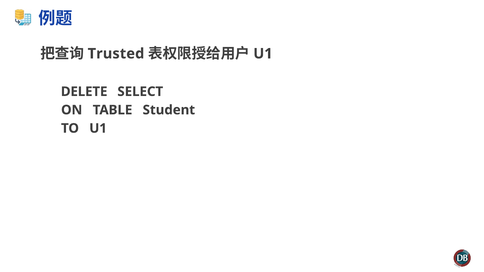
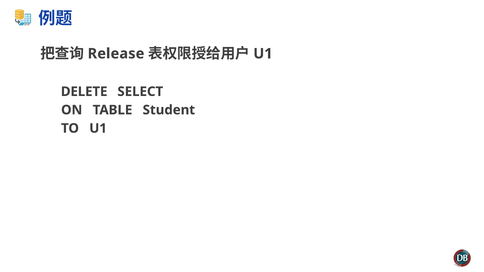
Trusted: Trusted -> Release
